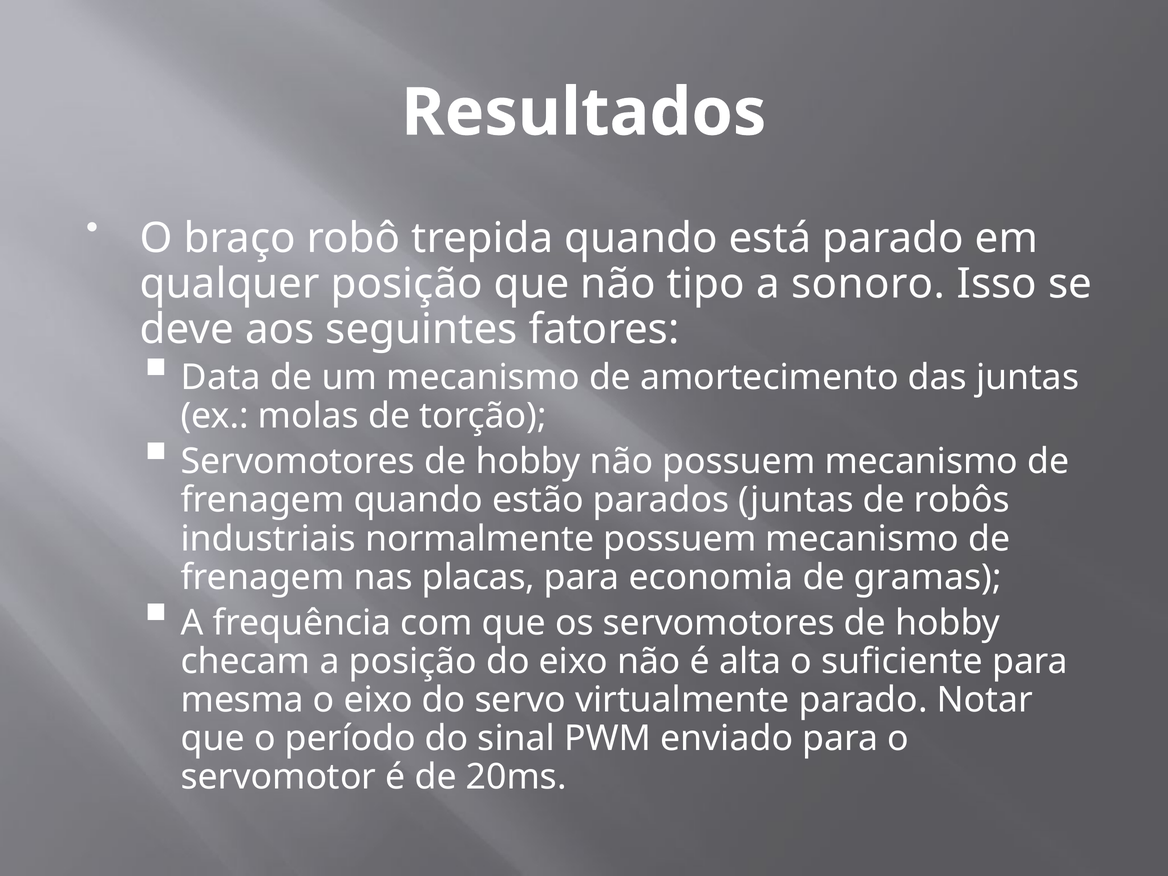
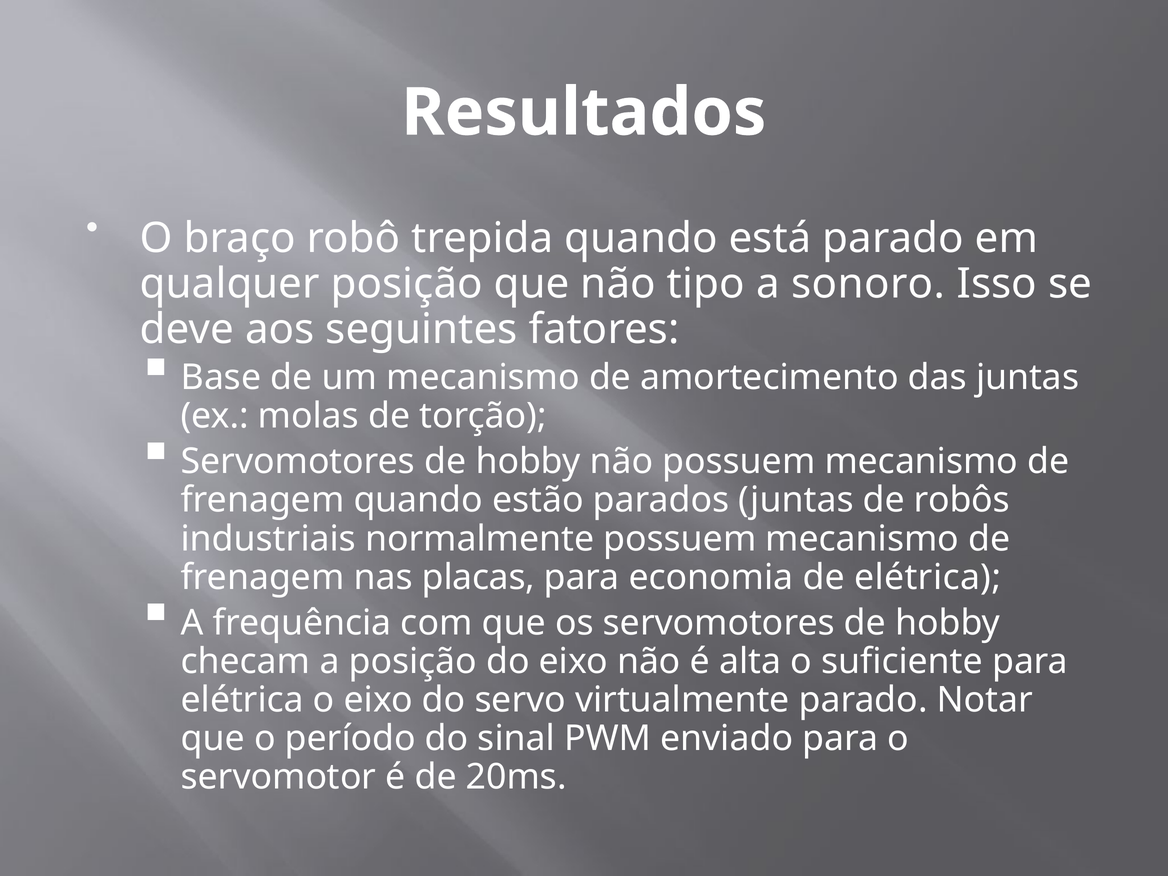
Data: Data -> Base
de gramas: gramas -> elétrica
mesma at (242, 700): mesma -> elétrica
